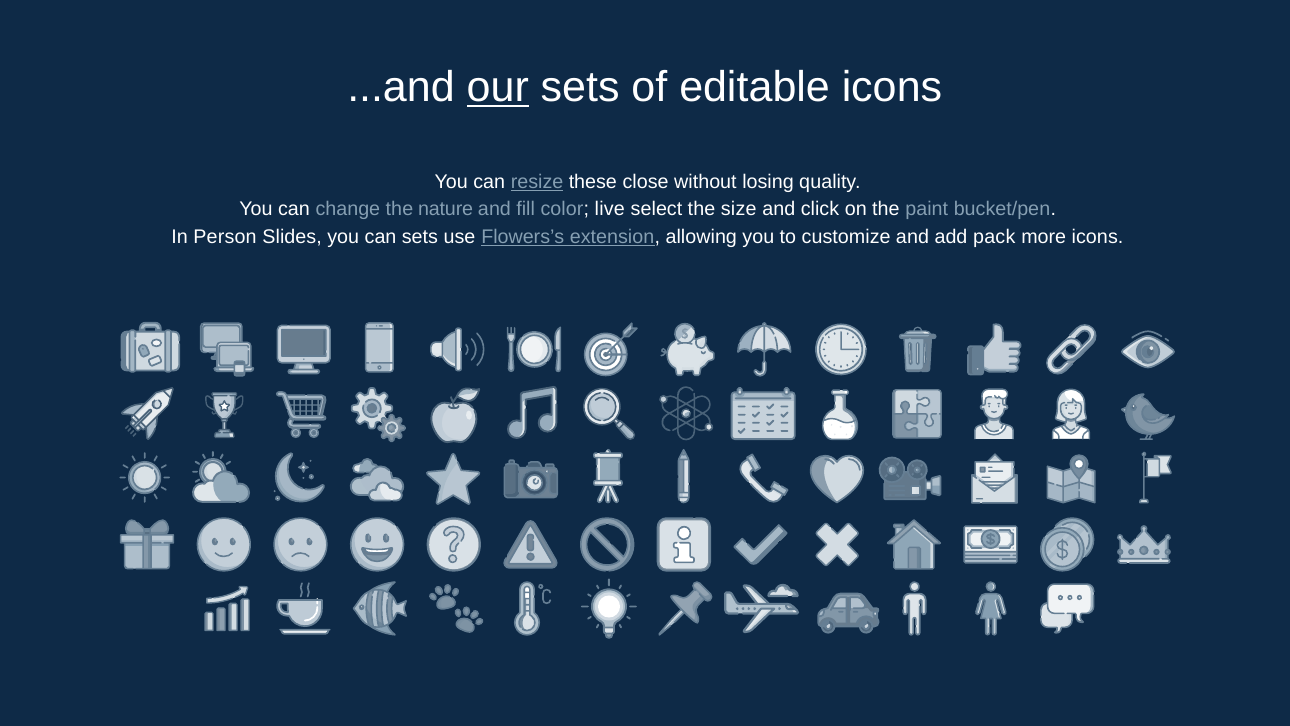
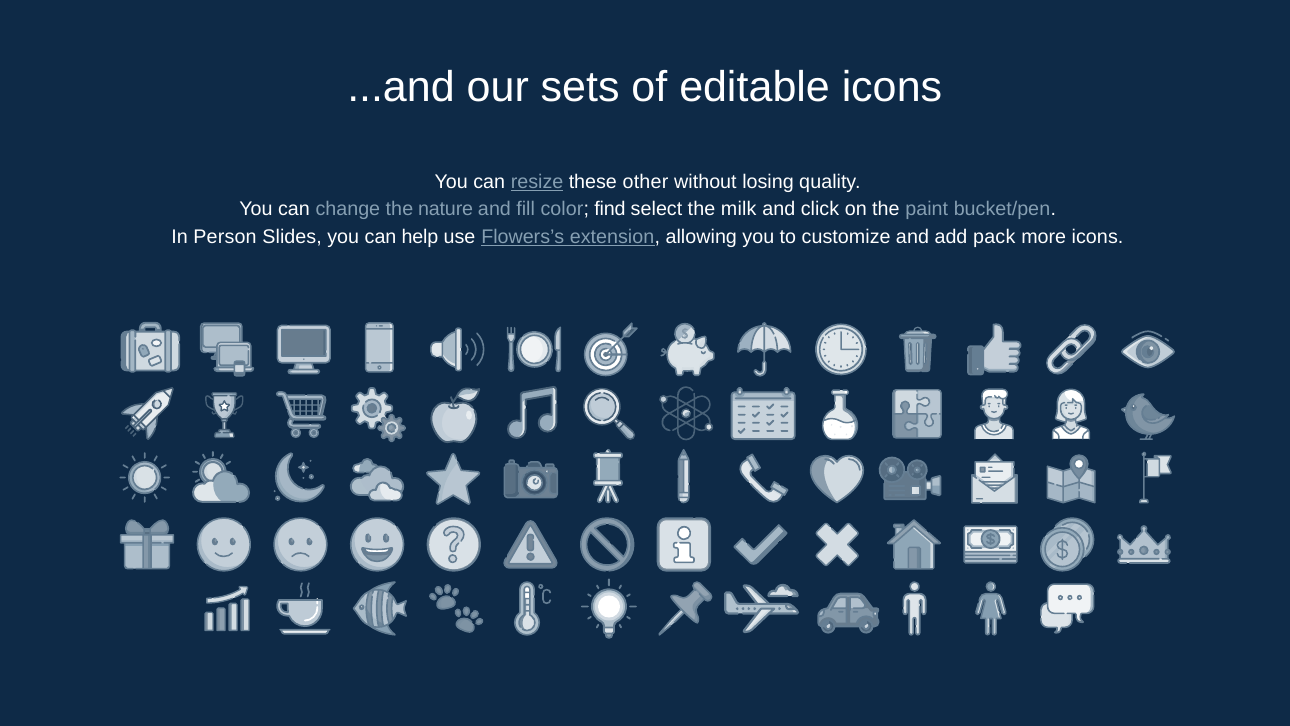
our underline: present -> none
close: close -> other
live: live -> find
size: size -> milk
can sets: sets -> help
